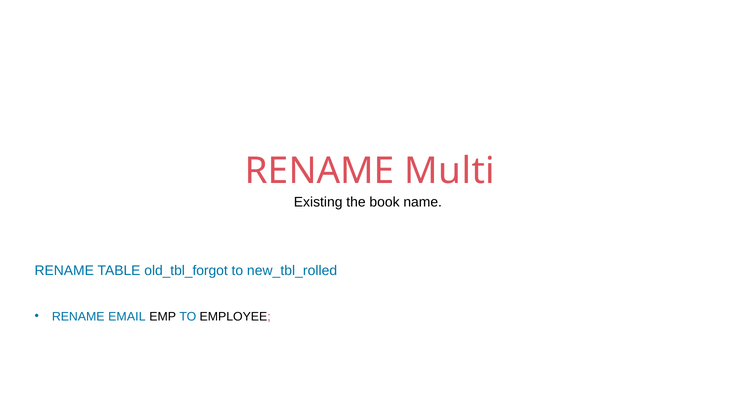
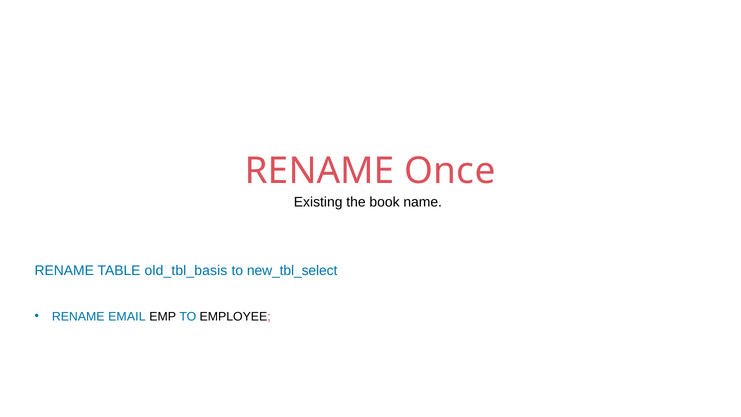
Multi: Multi -> Once
old_tbl_forgot: old_tbl_forgot -> old_tbl_basis
new_tbl_rolled: new_tbl_rolled -> new_tbl_select
